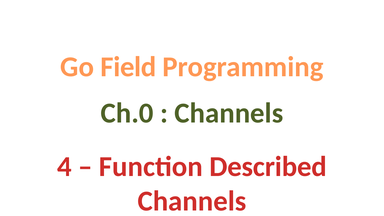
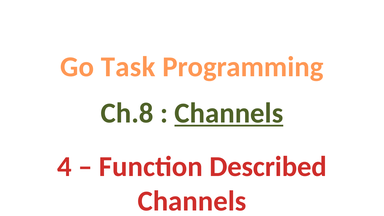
Field: Field -> Task
Ch.0: Ch.0 -> Ch.8
Channels at (229, 113) underline: none -> present
